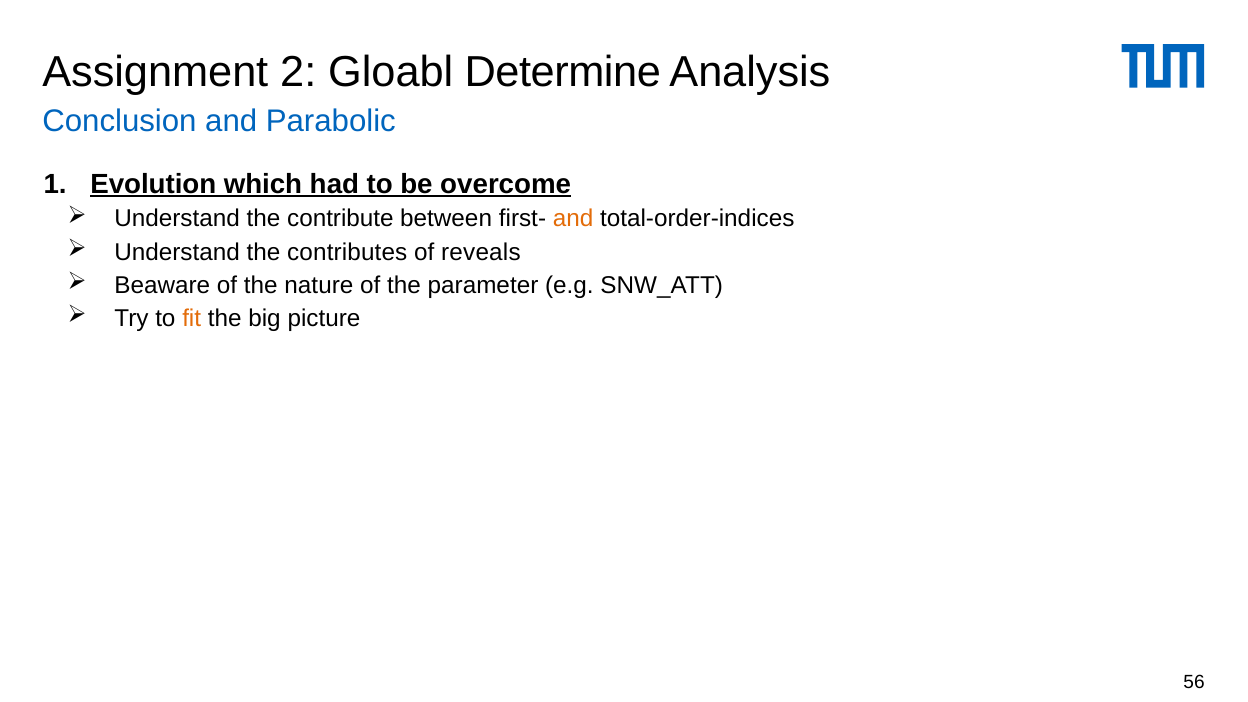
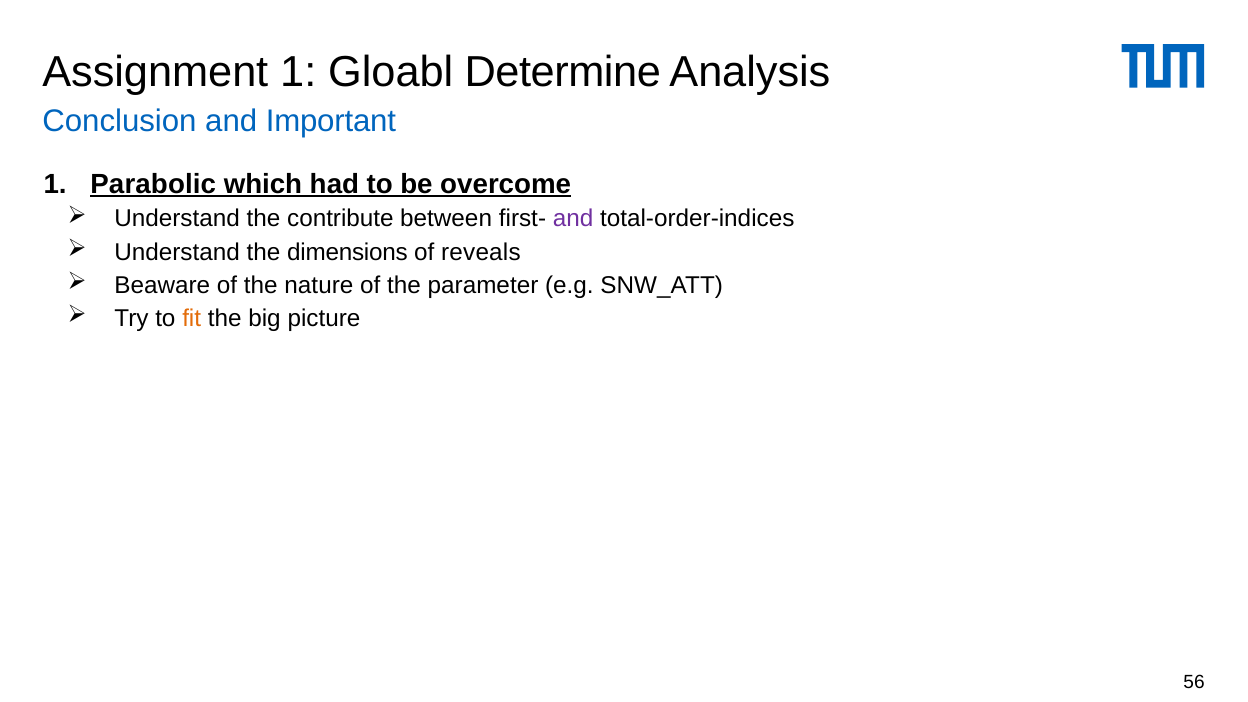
Assignment 2: 2 -> 1
Parabolic: Parabolic -> Important
Evolution: Evolution -> Parabolic
and at (573, 219) colour: orange -> purple
contributes: contributes -> dimensions
